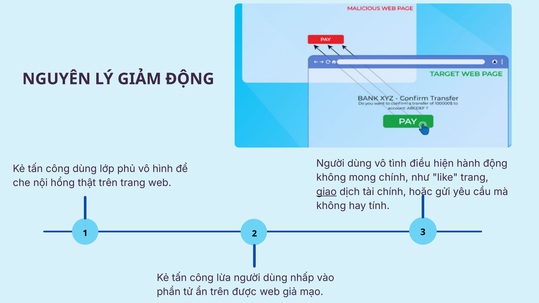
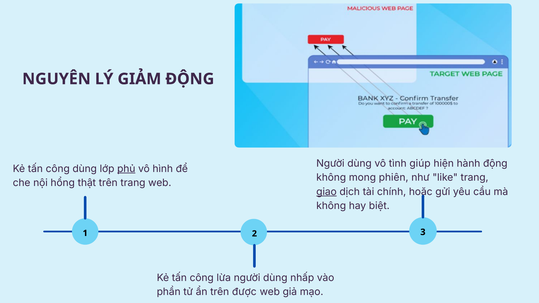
điều: điều -> giúp
phủ underline: none -> present
mong chính: chính -> phiên
tính: tính -> biệt
